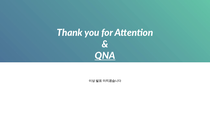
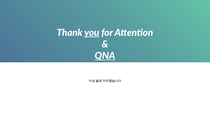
you underline: none -> present
